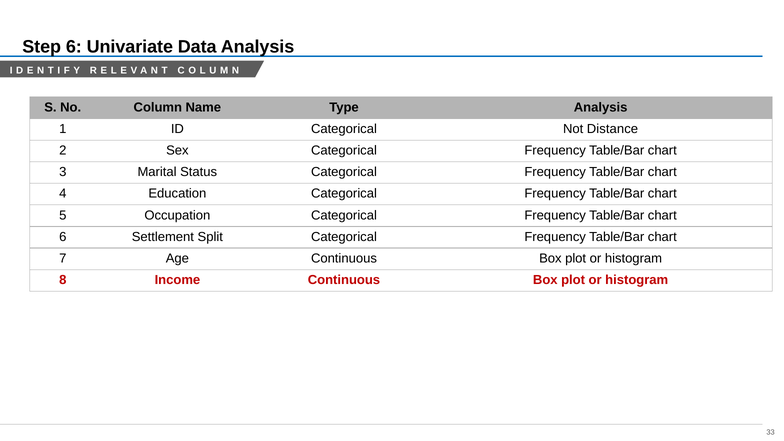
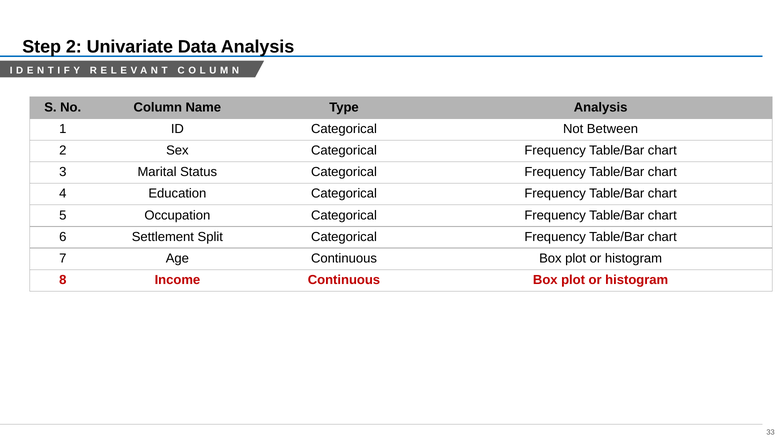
Step 6: 6 -> 2
Distance: Distance -> Between
